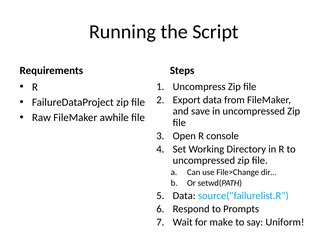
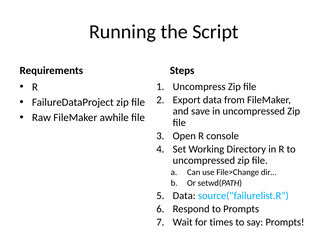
make: make -> times
say Uniform: Uniform -> Prompts
